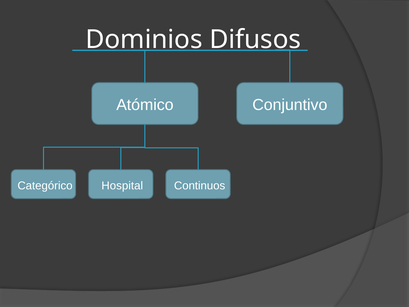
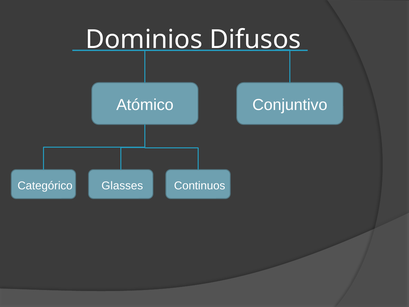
Hospital: Hospital -> Glasses
